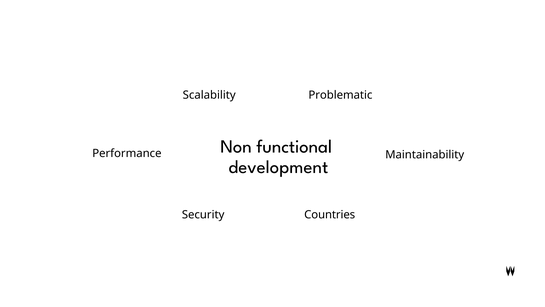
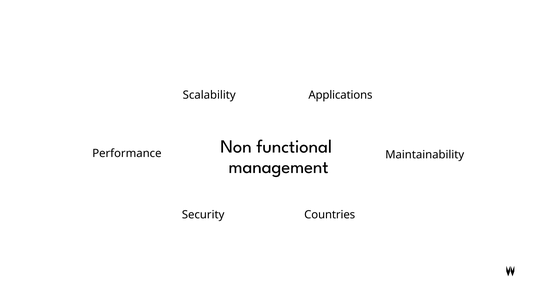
Problematic: Problematic -> Applications
development: development -> management
